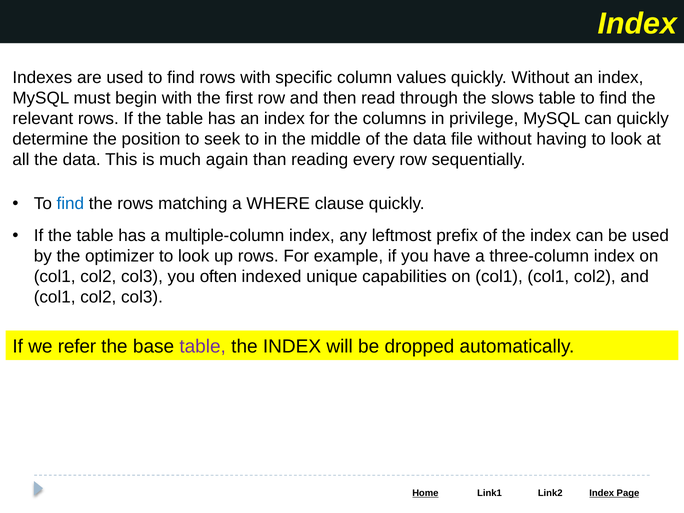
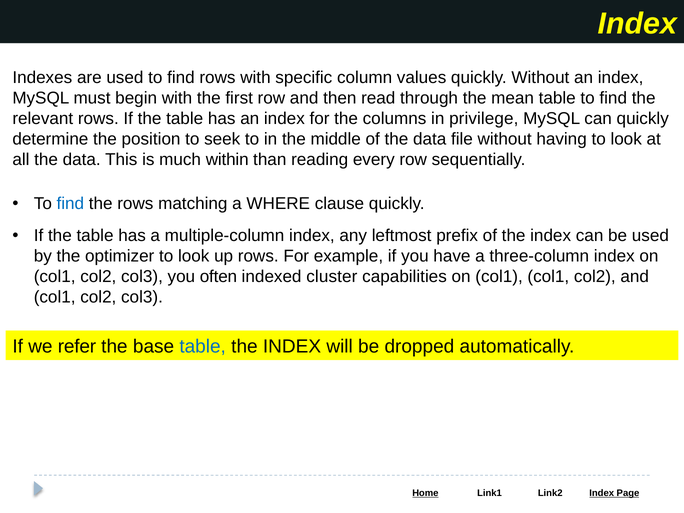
slows: slows -> mean
again: again -> within
unique: unique -> cluster
table at (203, 347) colour: purple -> blue
